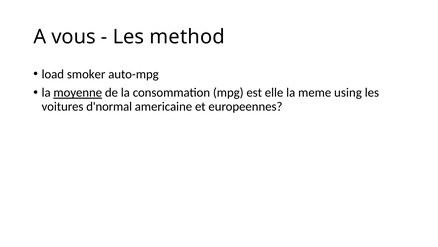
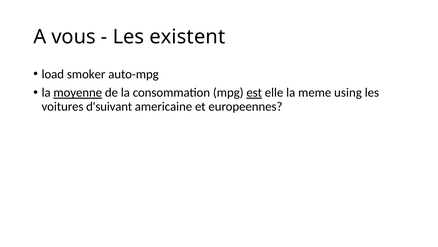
method: method -> existent
est underline: none -> present
d'normal: d'normal -> d'suivant
